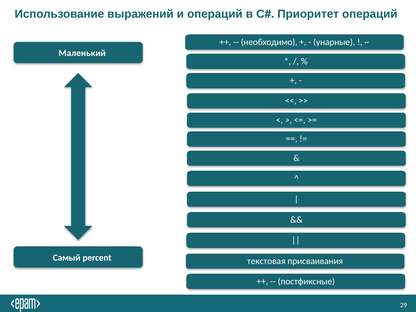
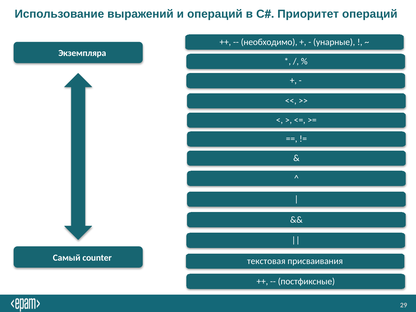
Маленький: Маленький -> Экземпляра
percent: percent -> counter
